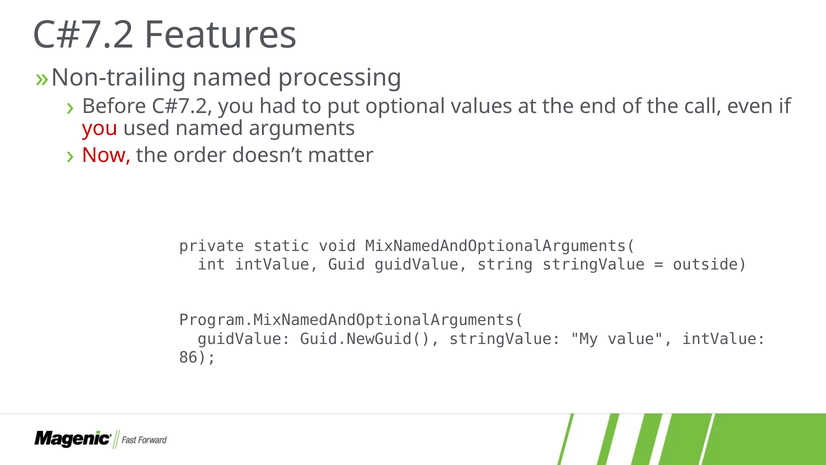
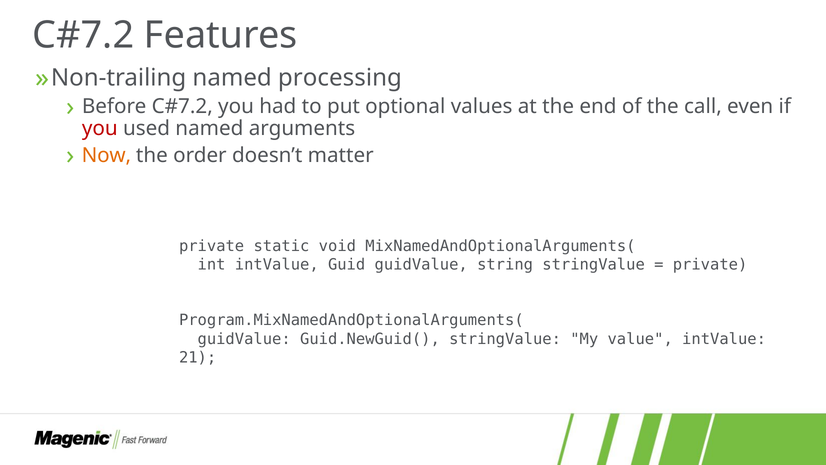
Now colour: red -> orange
outside at (710, 264): outside -> private
86: 86 -> 21
